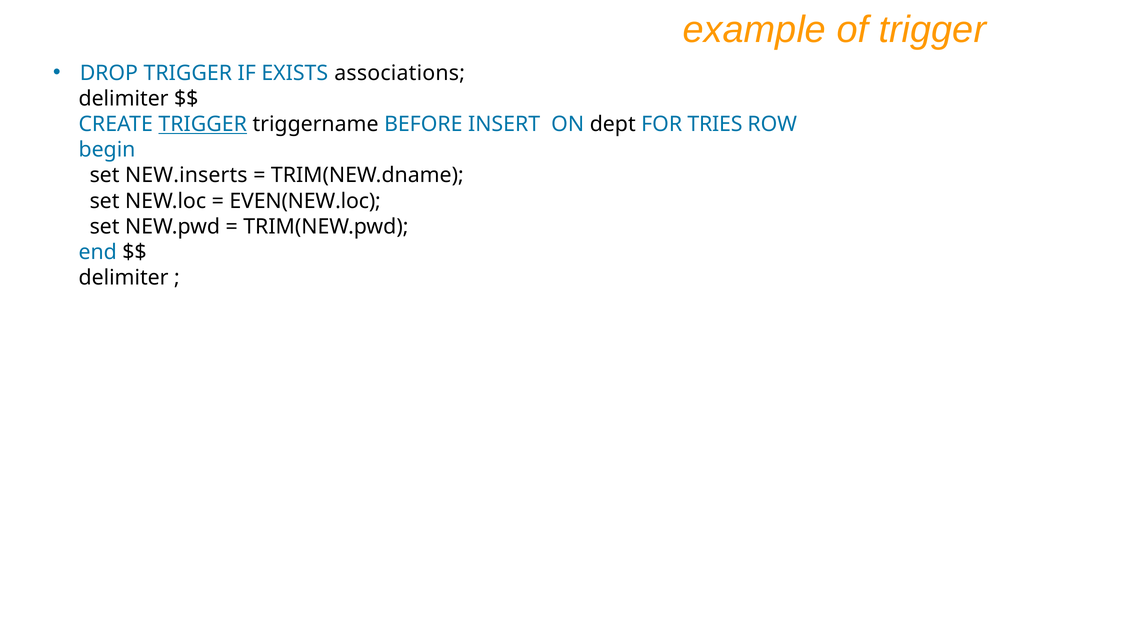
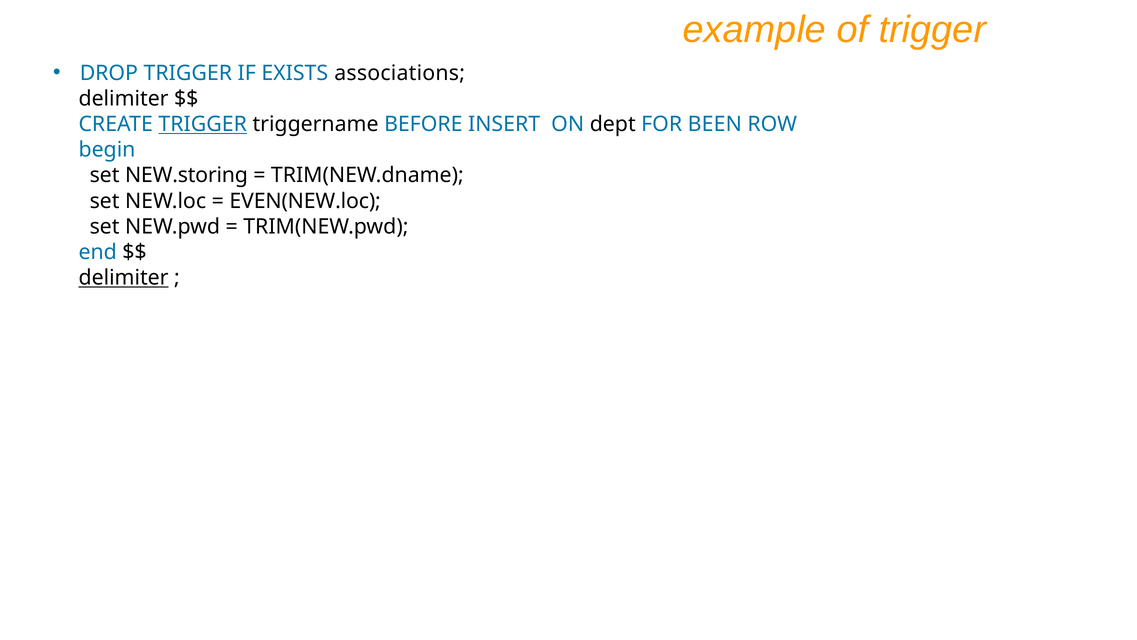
TRIES: TRIES -> BEEN
NEW.inserts: NEW.inserts -> NEW.storing
delimiter at (124, 278) underline: none -> present
